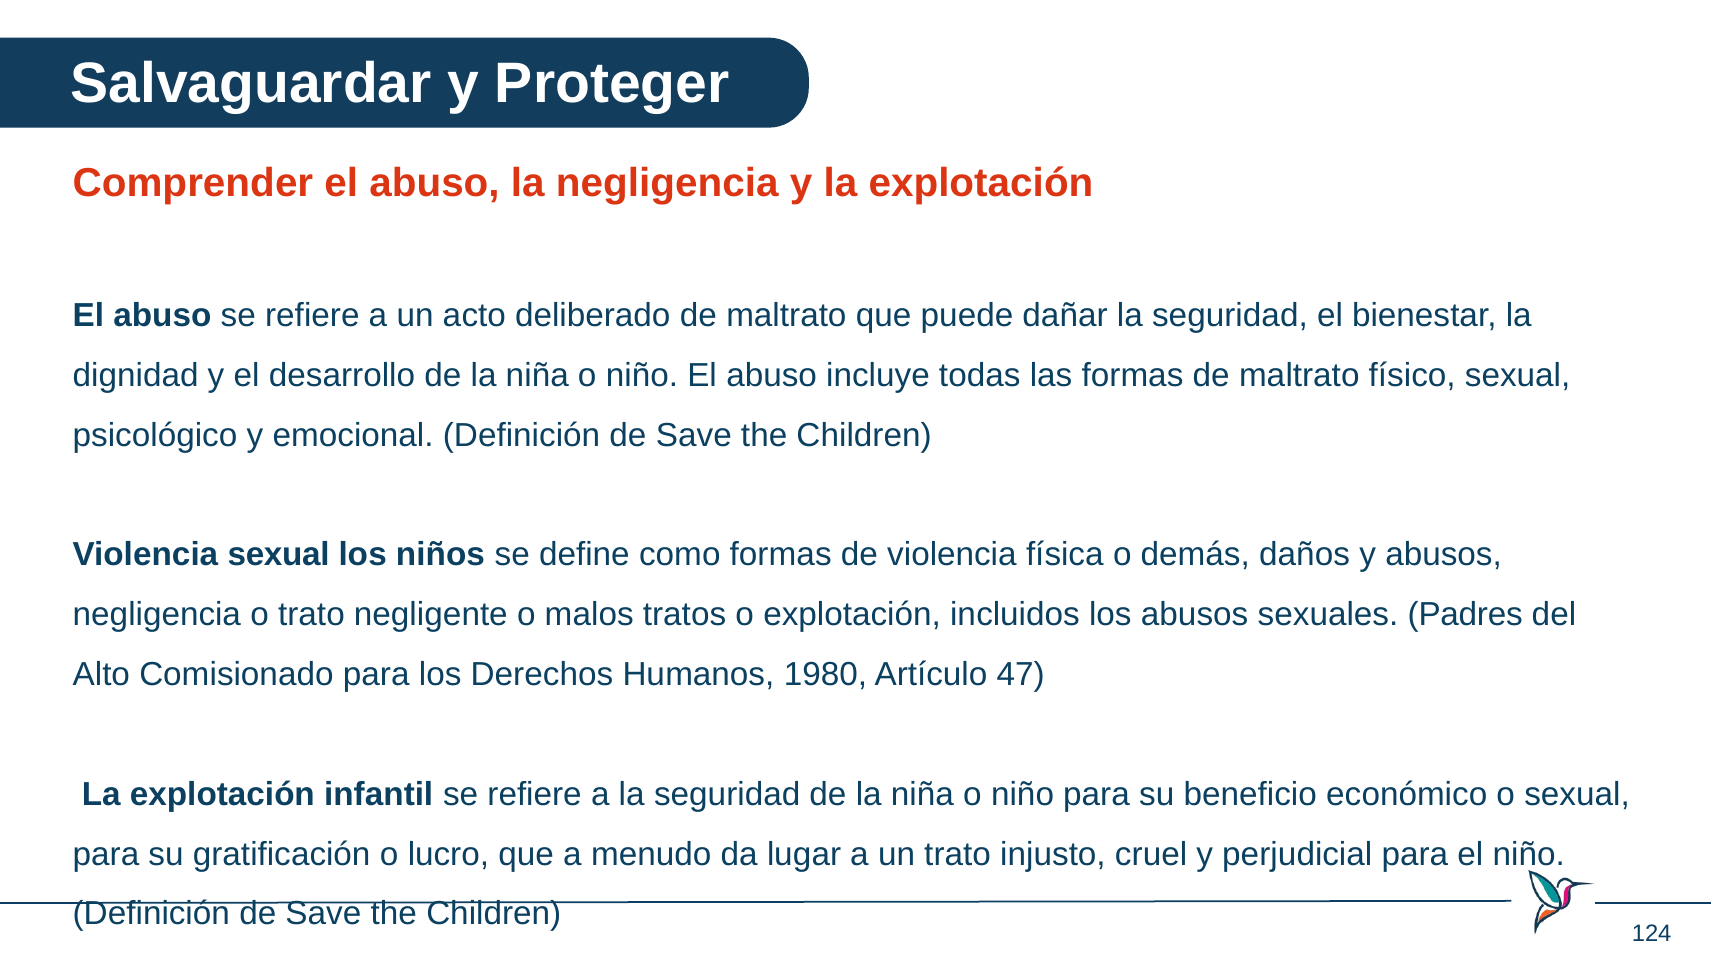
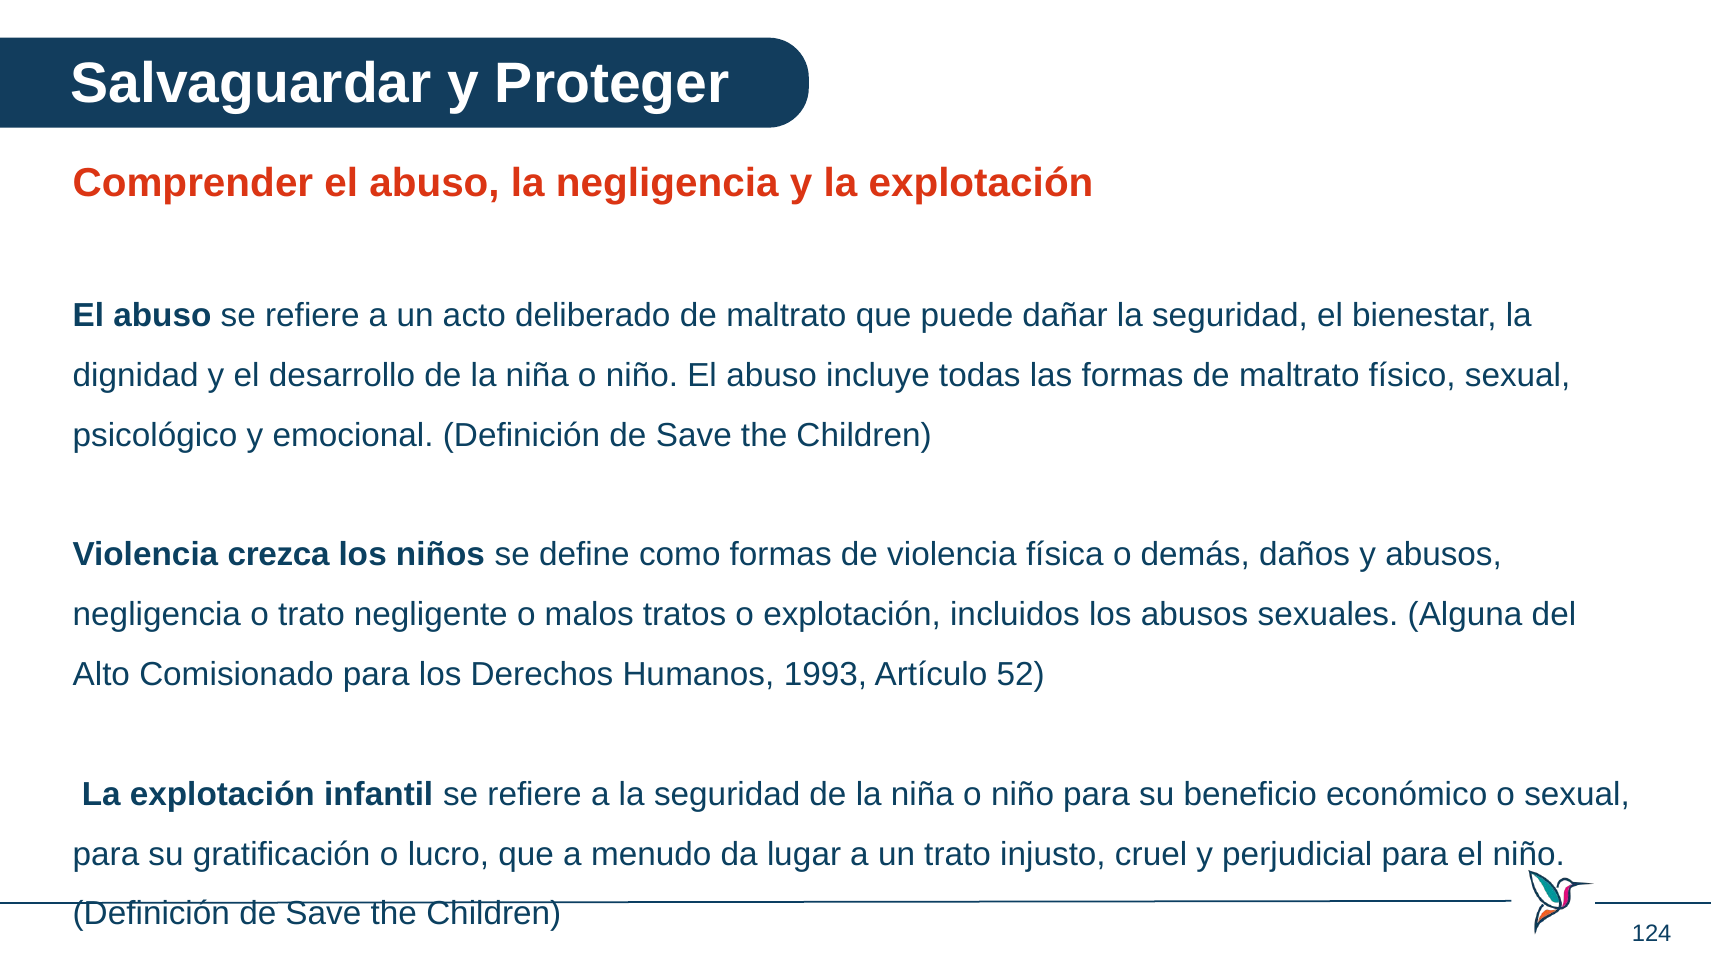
Violencia sexual: sexual -> crezca
Padres: Padres -> Alguna
1980: 1980 -> 1993
47: 47 -> 52
